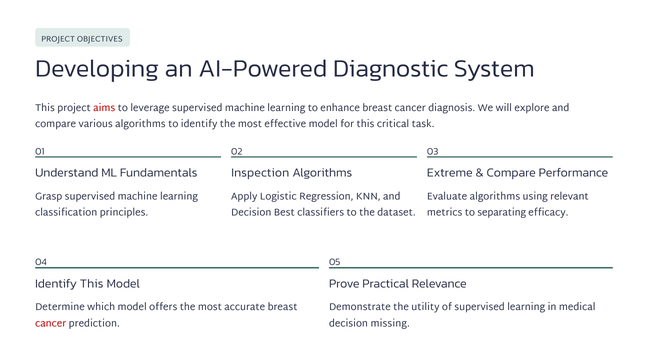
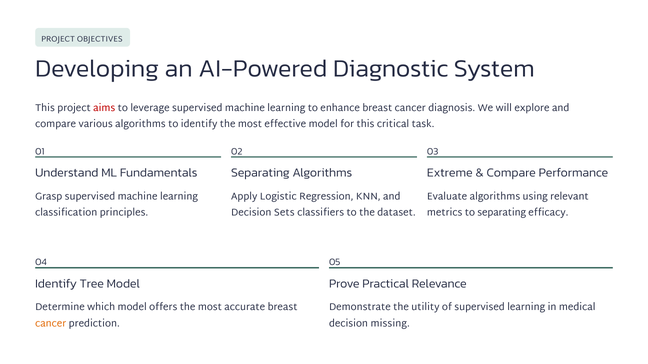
Inspection at (260, 173): Inspection -> Separating
Best: Best -> Sets
Identify This: This -> Tree
cancer at (51, 324) colour: red -> orange
